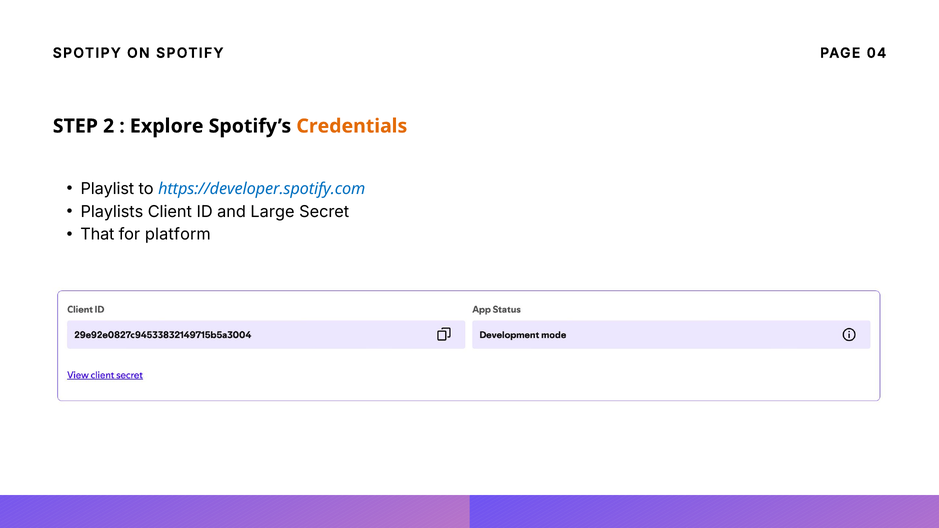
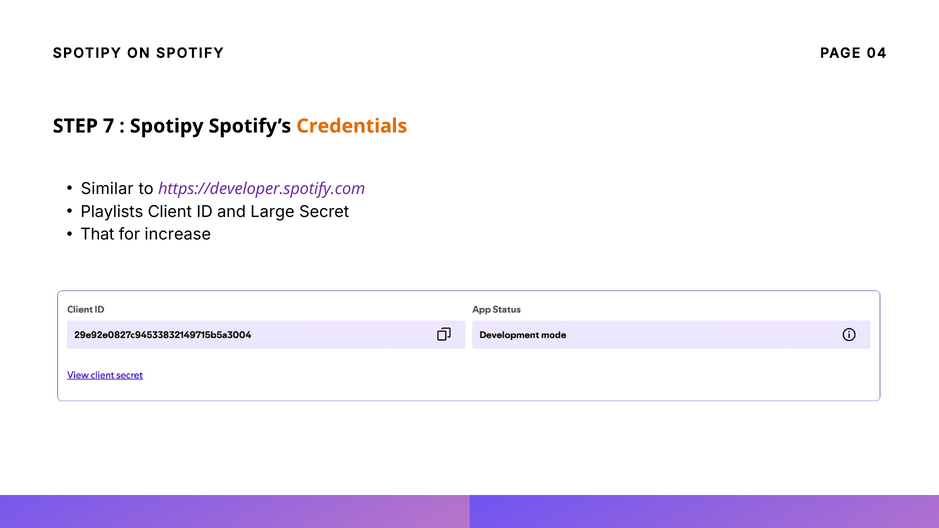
2: 2 -> 7
Explore at (167, 126): Explore -> Spotipy
Playlist: Playlist -> Similar
https://developer.spotify.com colour: blue -> purple
platform: platform -> increase
